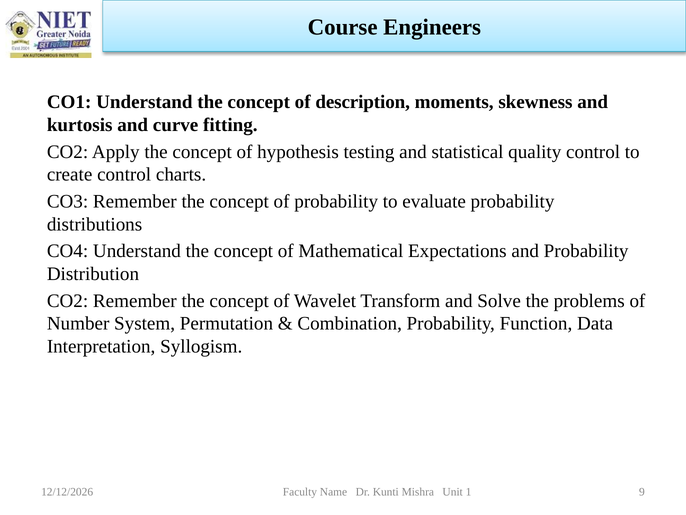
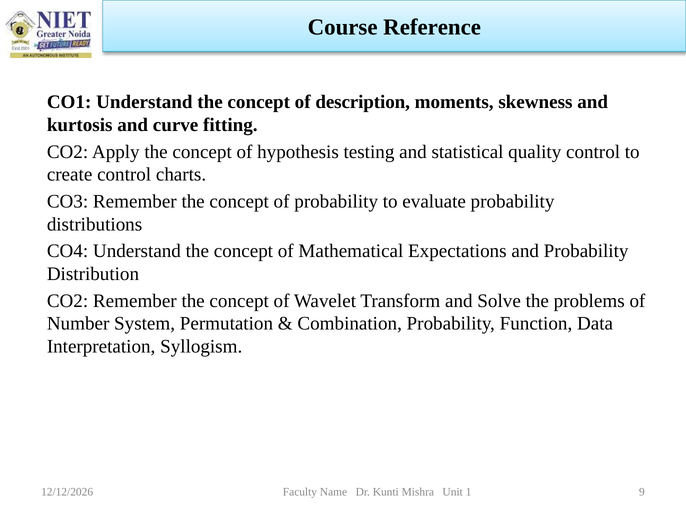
Engineers: Engineers -> Reference
